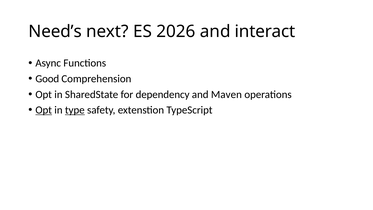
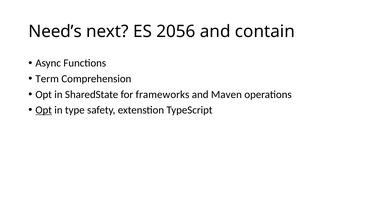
2026: 2026 -> 2056
interact: interact -> contain
Good: Good -> Term
dependency: dependency -> frameworks
type underline: present -> none
